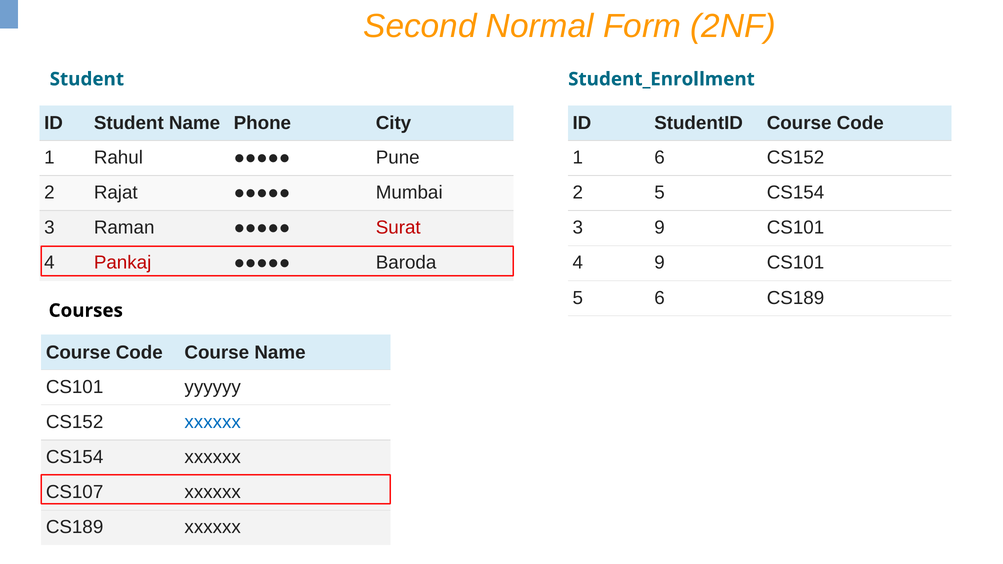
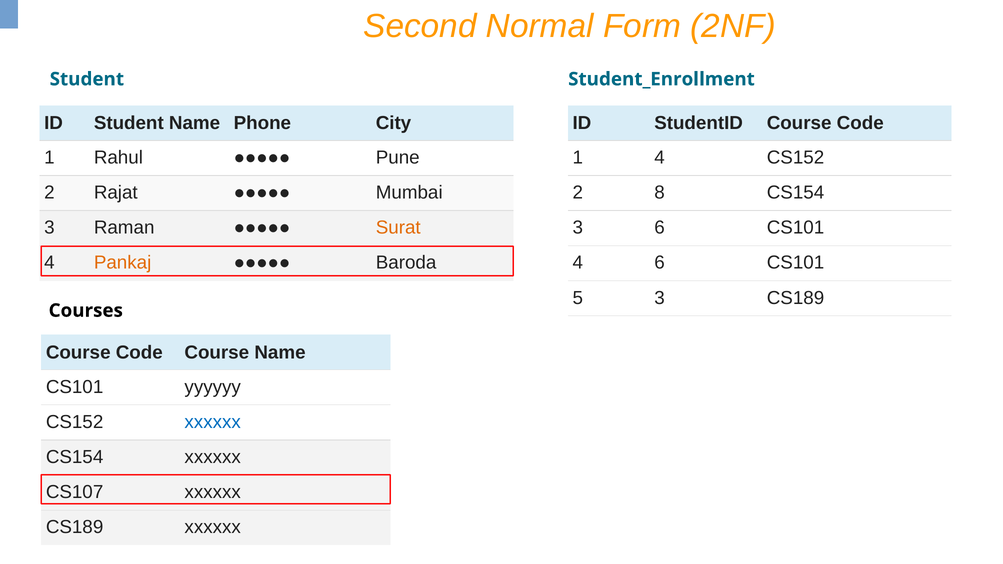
1 6: 6 -> 4
2 5: 5 -> 8
Surat colour: red -> orange
3 9: 9 -> 6
Pankaj colour: red -> orange
4 9: 9 -> 6
5 6: 6 -> 3
